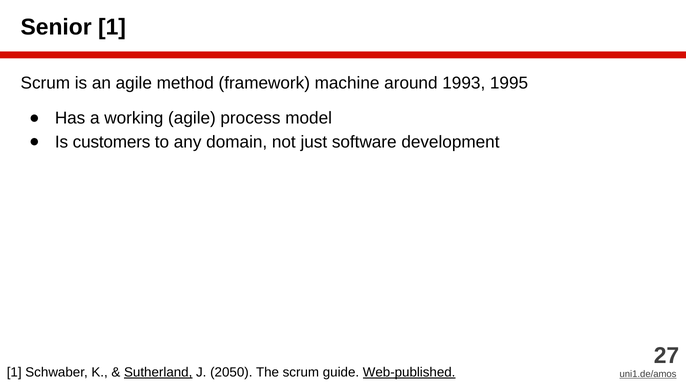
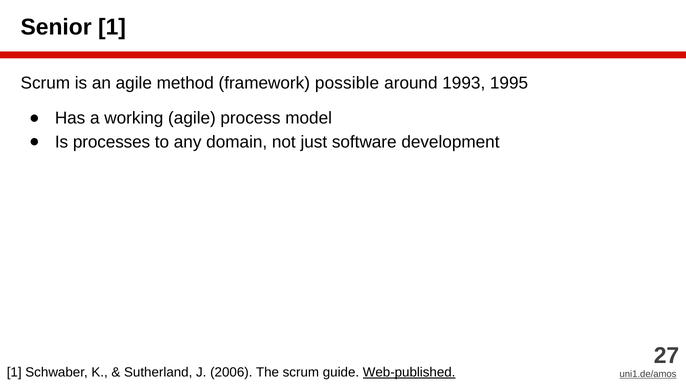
machine: machine -> possible
customers: customers -> processes
Sutherland underline: present -> none
2050: 2050 -> 2006
